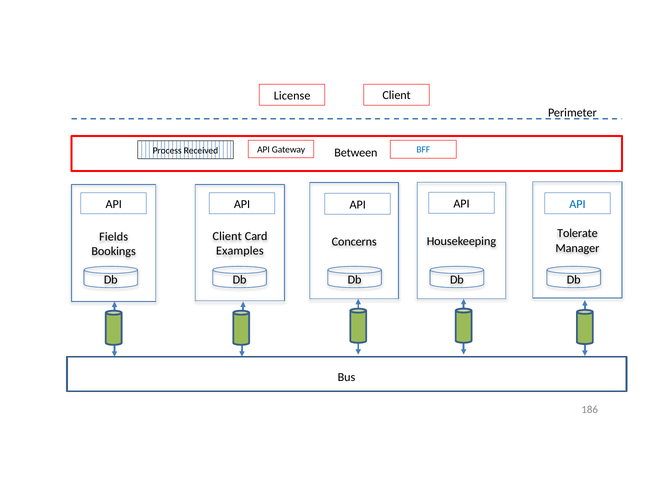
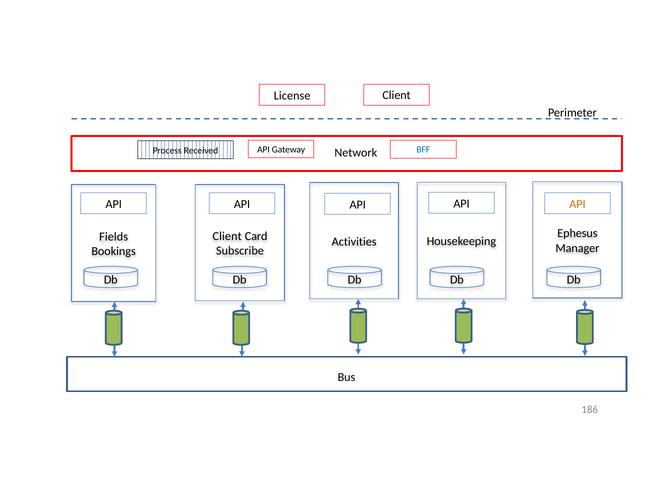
Between: Between -> Network
API at (577, 204) colour: blue -> orange
Tolerate: Tolerate -> Ephesus
Concerns: Concerns -> Activities
Examples: Examples -> Subscribe
